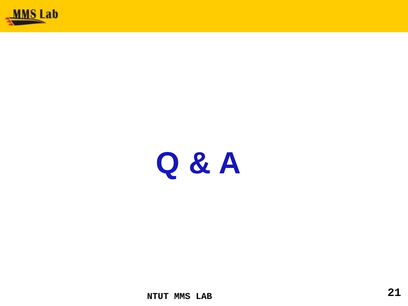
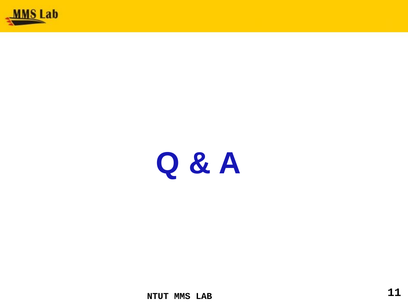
21: 21 -> 11
